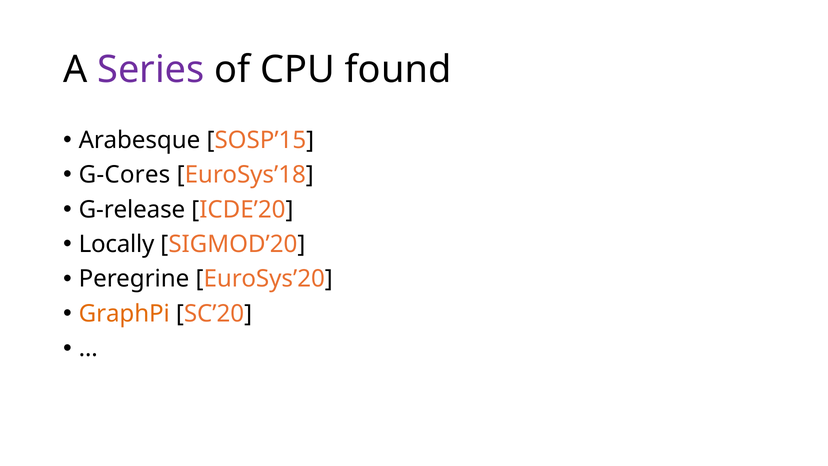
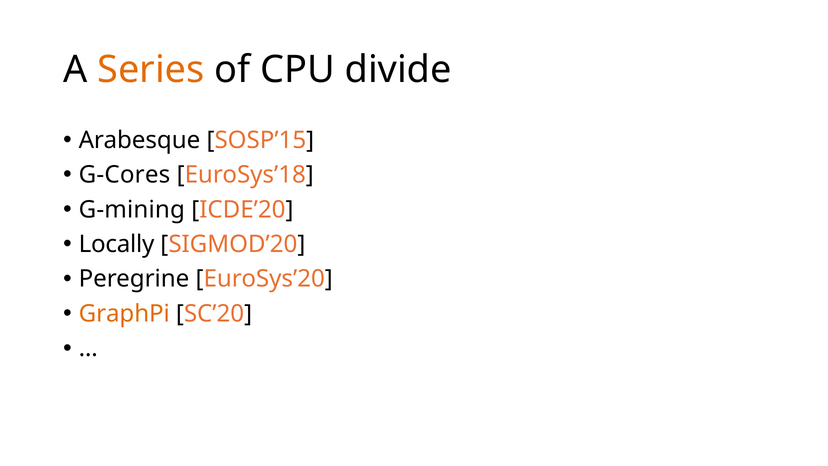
Series colour: purple -> orange
found: found -> divide
G-release: G-release -> G-mining
